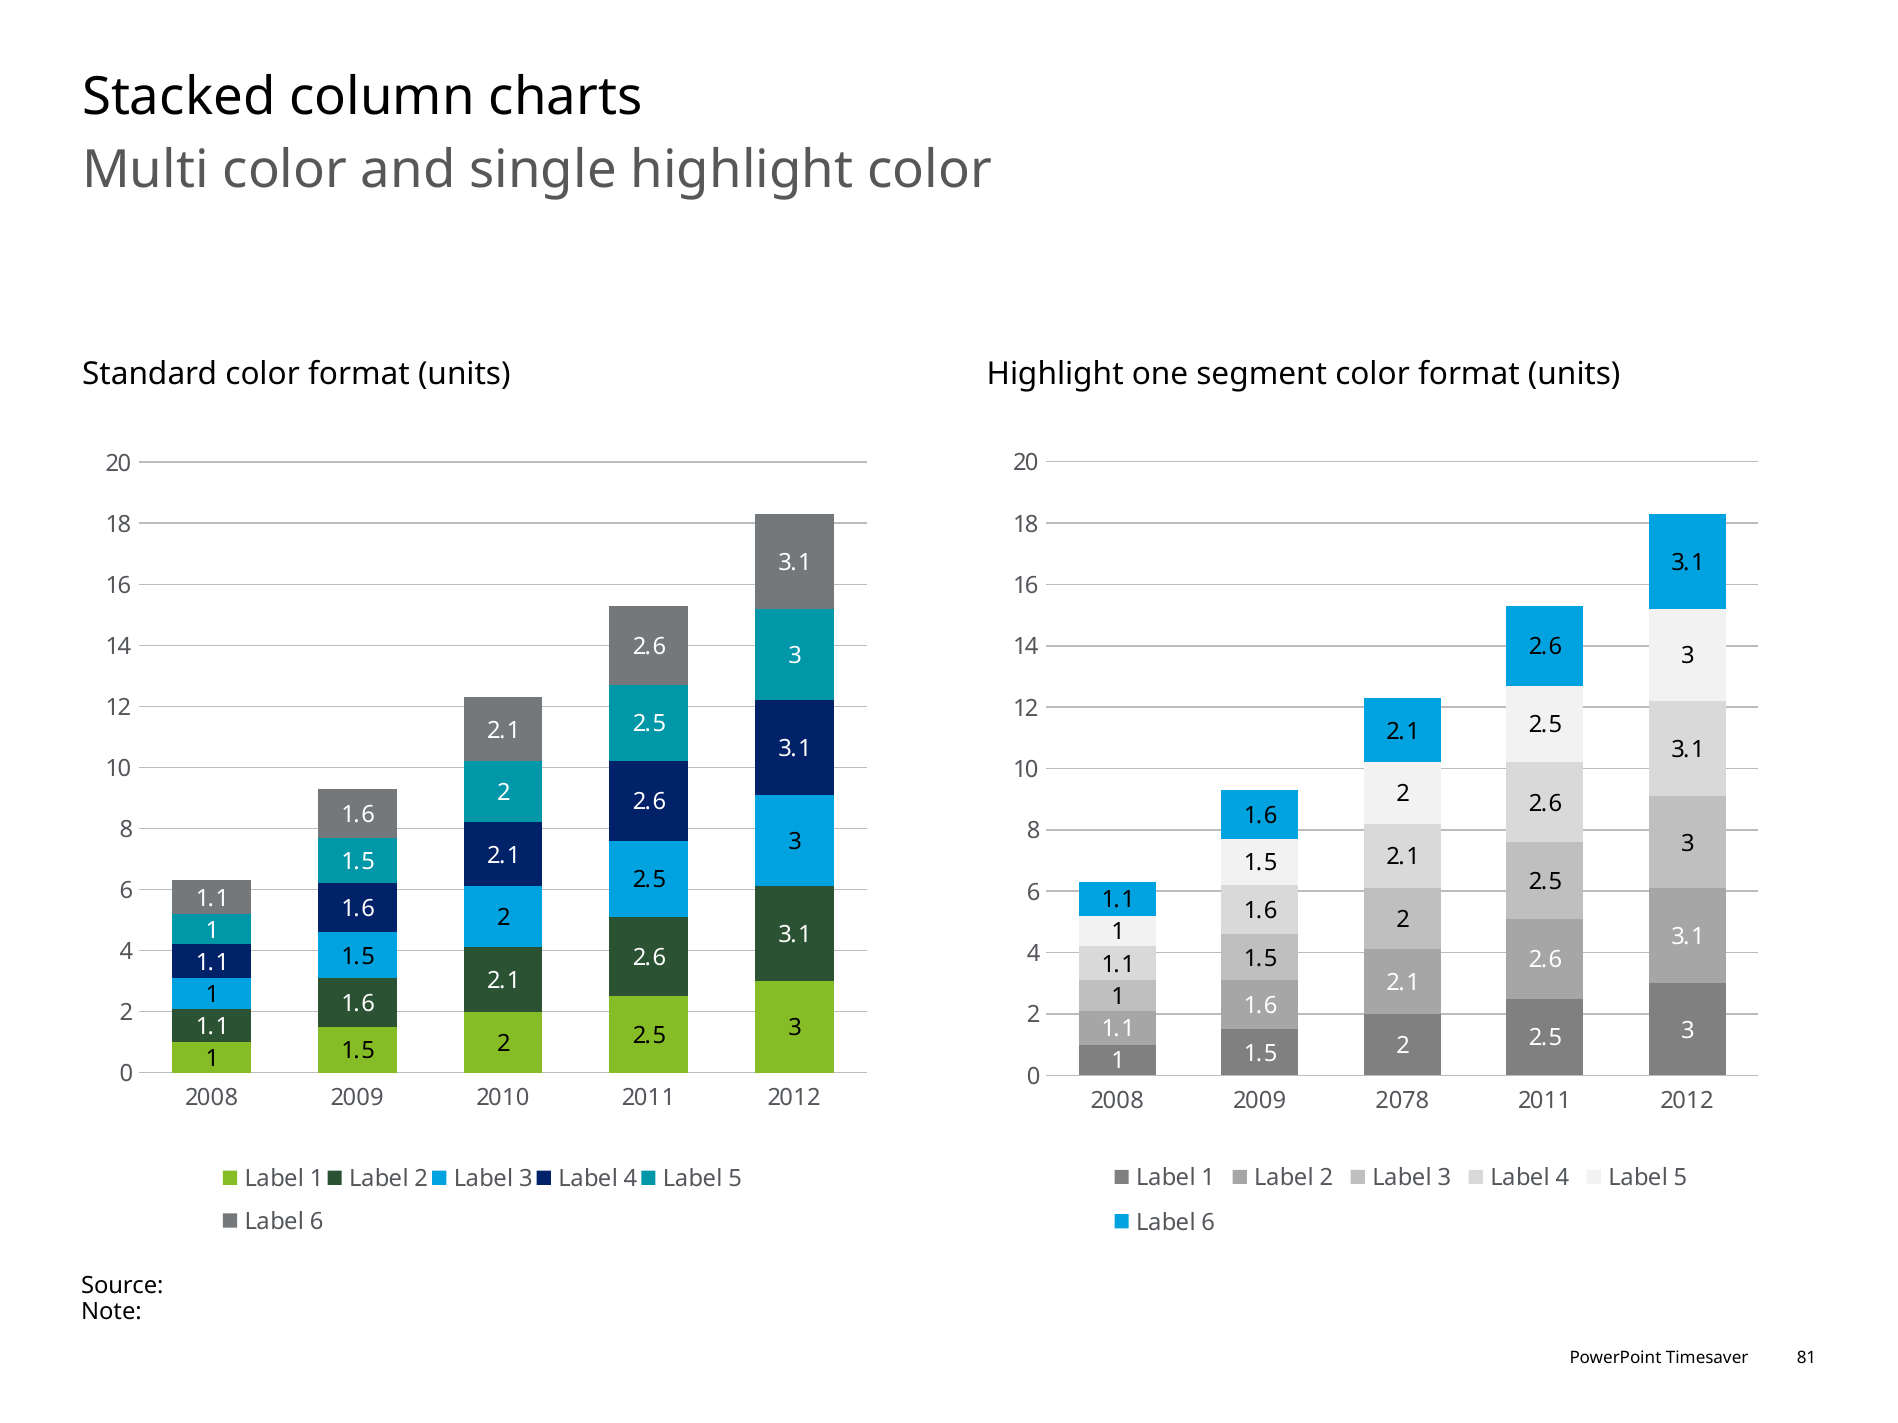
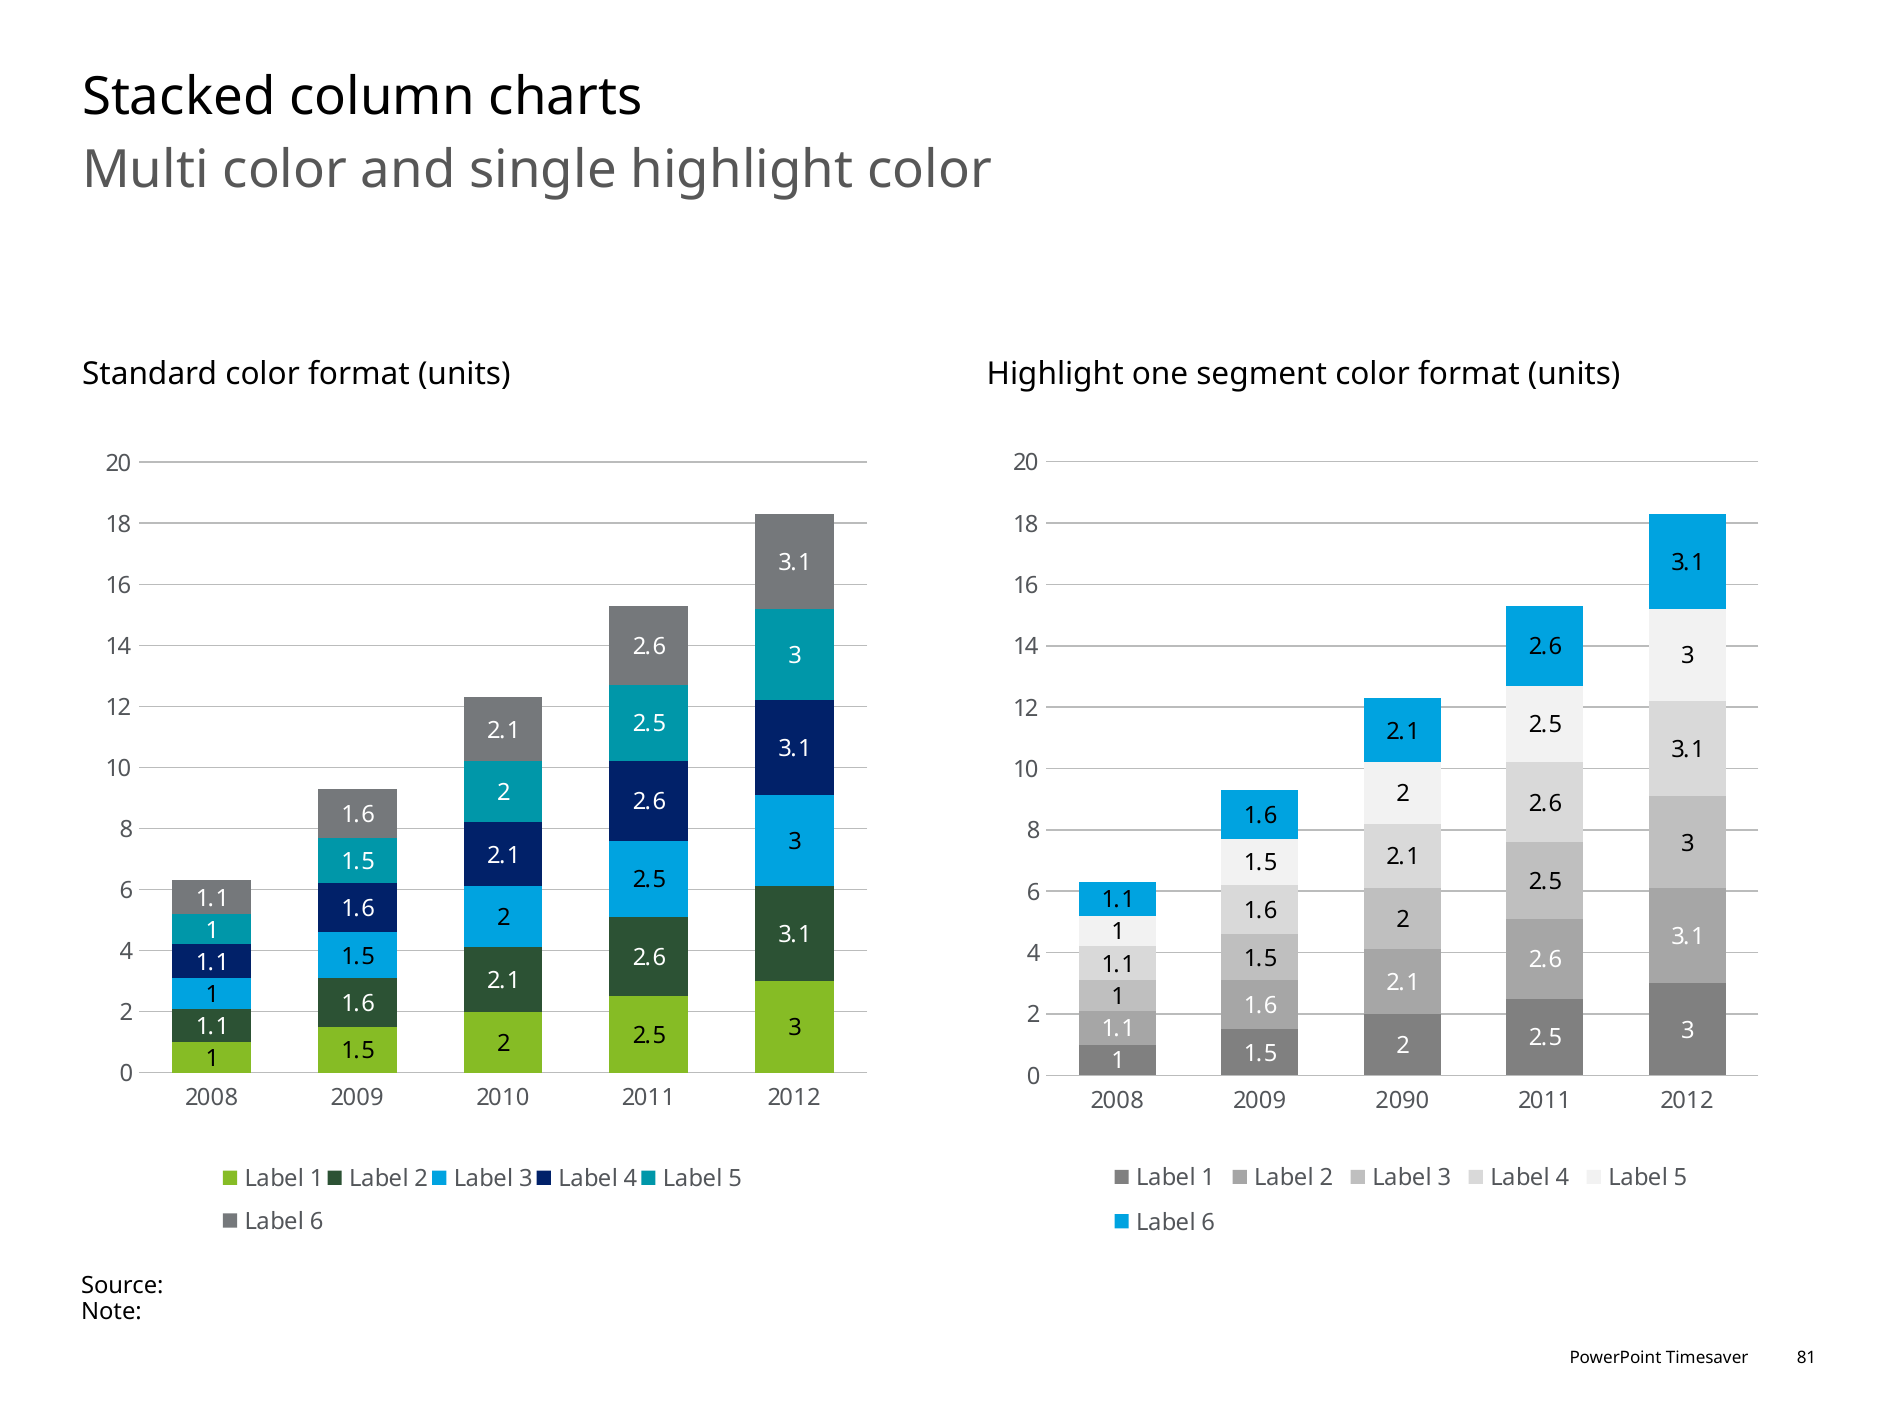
2078: 2078 -> 2090
